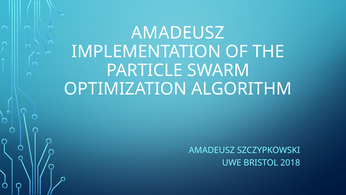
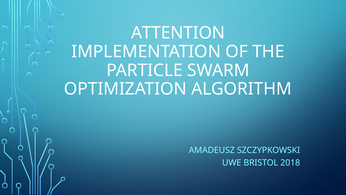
AMADEUSZ at (178, 33): AMADEUSZ -> ATTENTION
